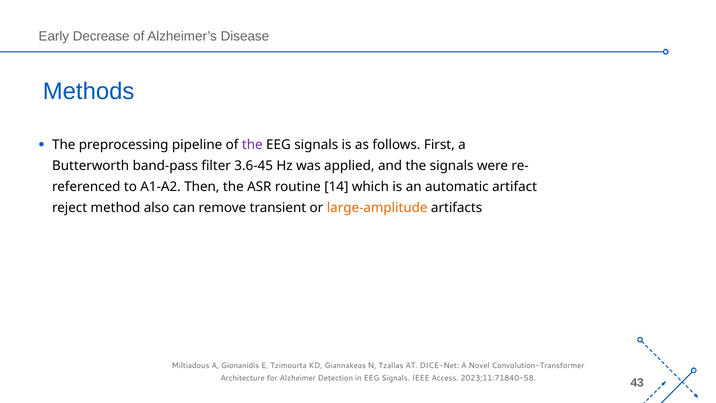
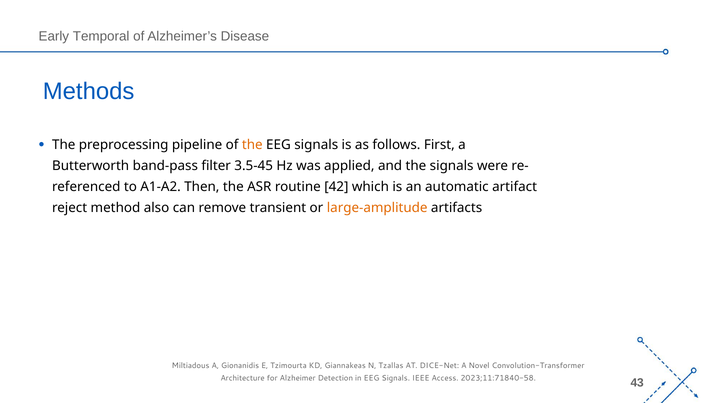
Decrease: Decrease -> Temporal
the at (252, 145) colour: purple -> orange
3.6-45: 3.6-45 -> 3.5-45
14: 14 -> 42
